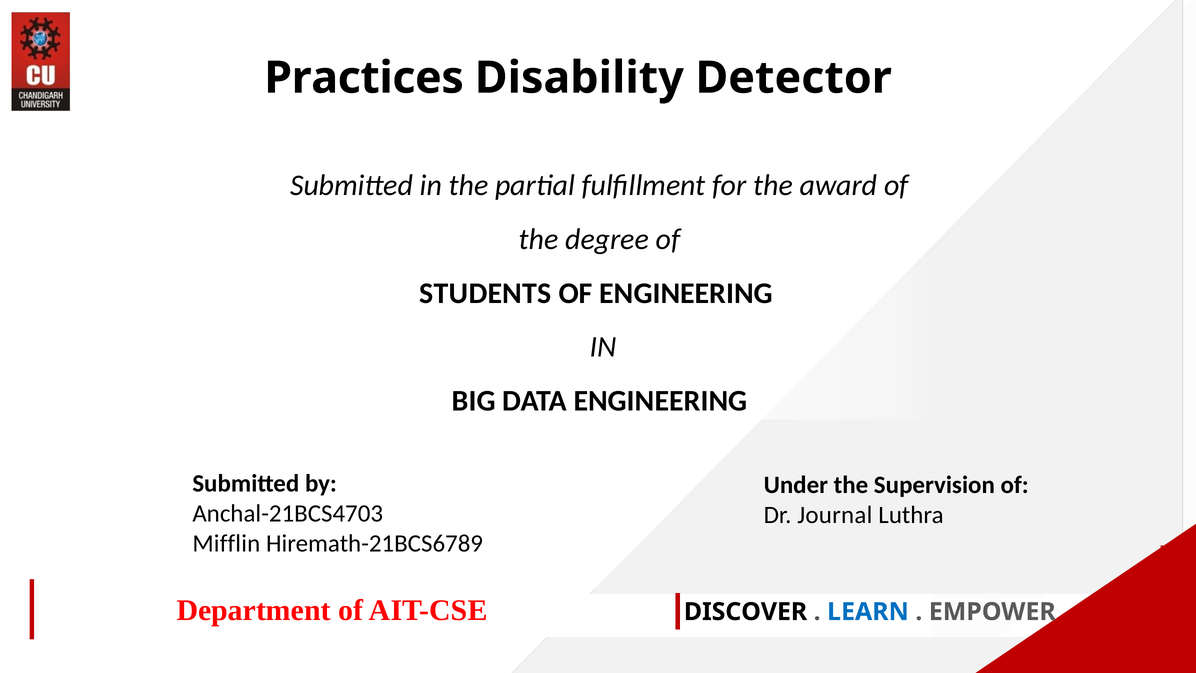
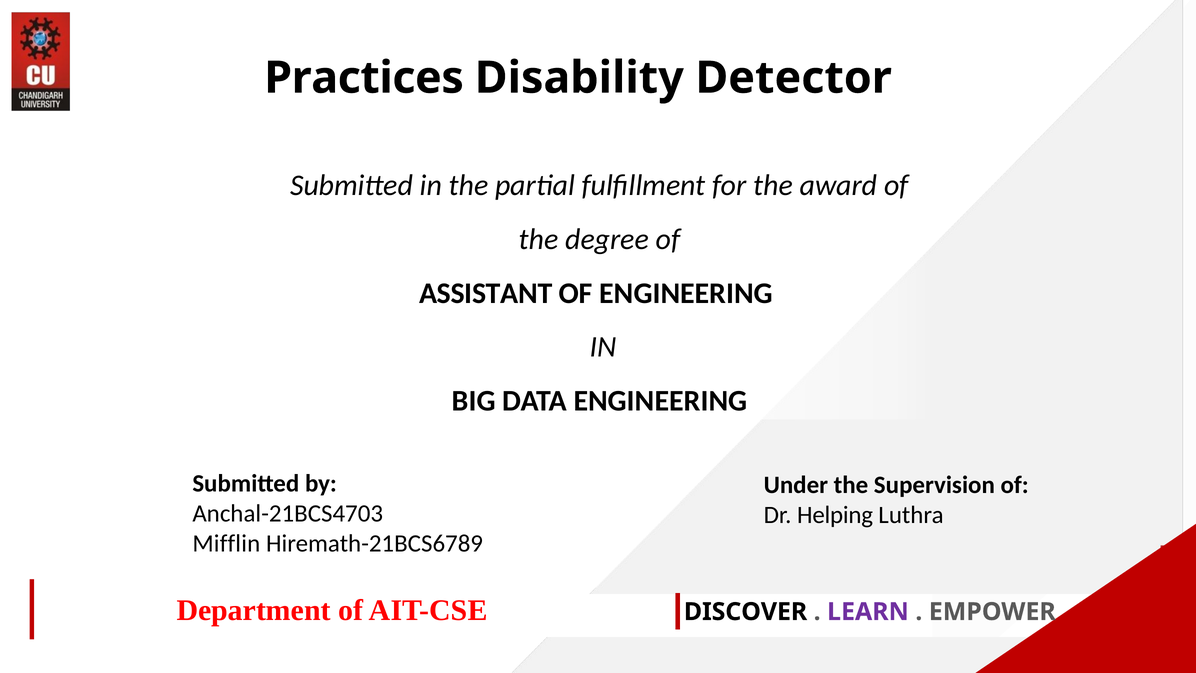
STUDENTS: STUDENTS -> ASSISTANT
Journal: Journal -> Helping
LEARN colour: blue -> purple
